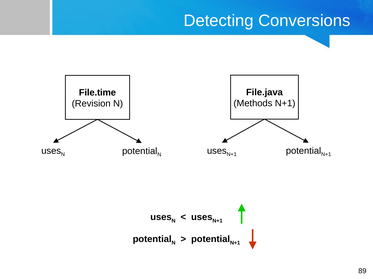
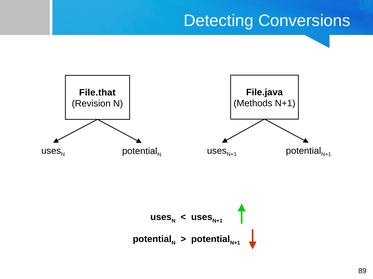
File.time: File.time -> File.that
